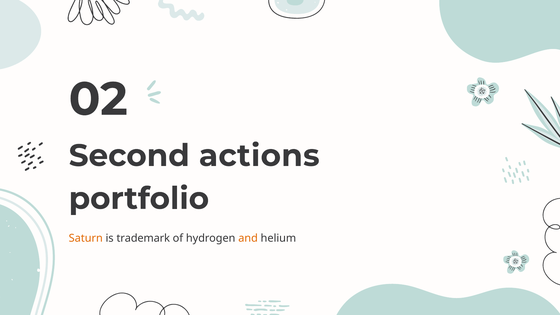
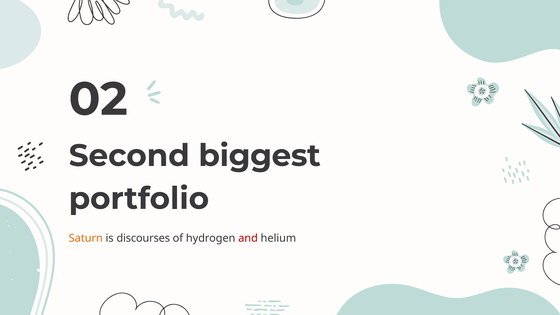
actions: actions -> biggest
trademark: trademark -> discourses
and colour: orange -> red
